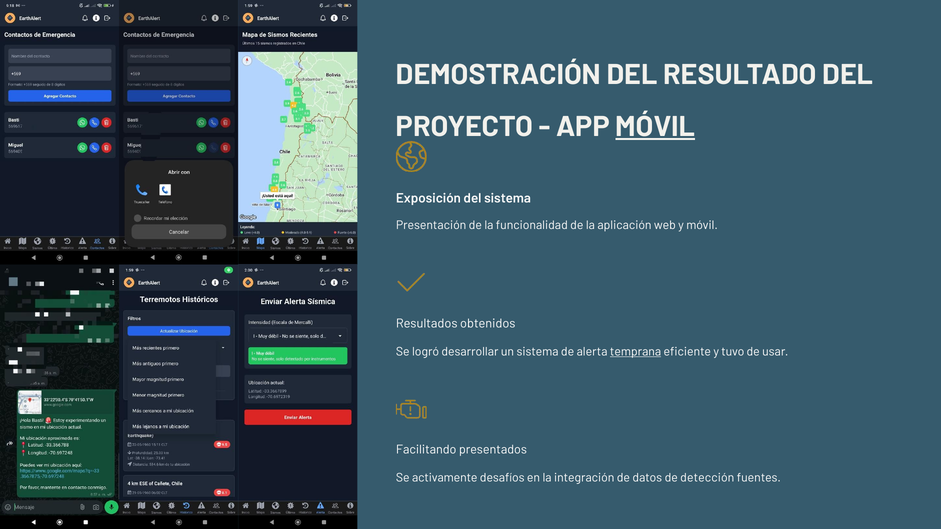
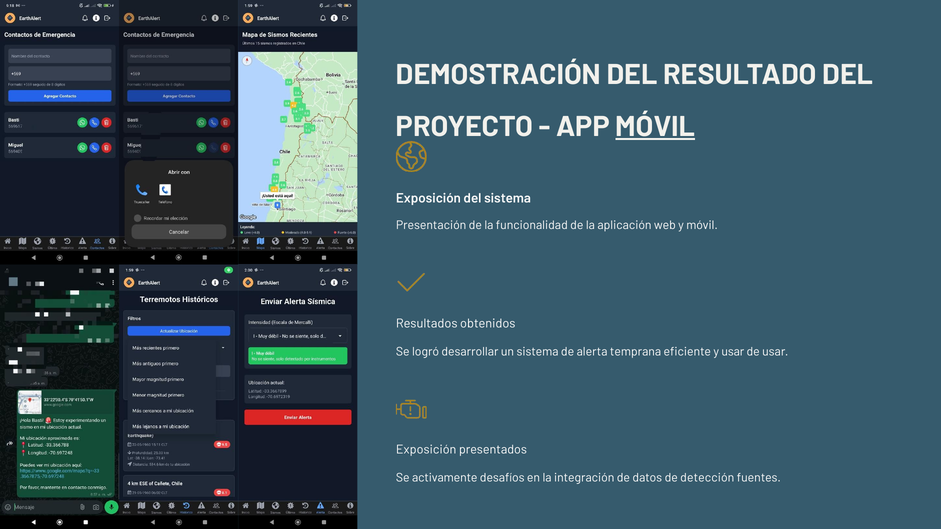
temprana underline: present -> none
y tuvo: tuvo -> usar
Facilitando at (426, 450): Facilitando -> Exposición
